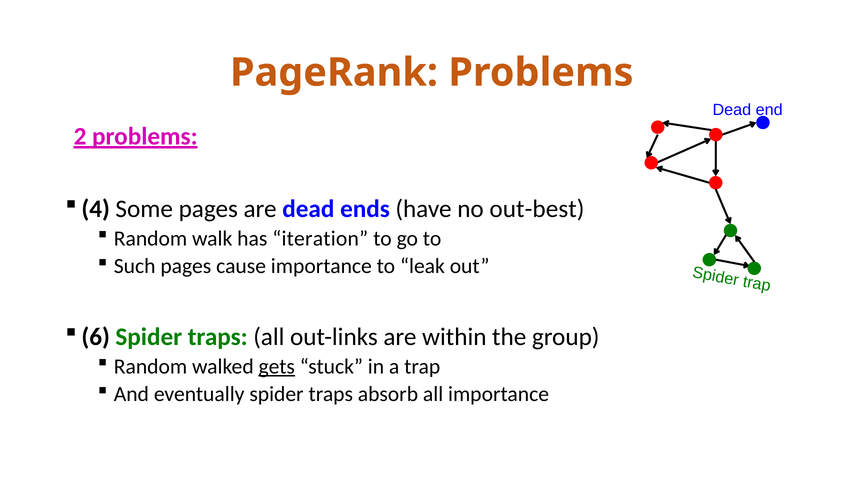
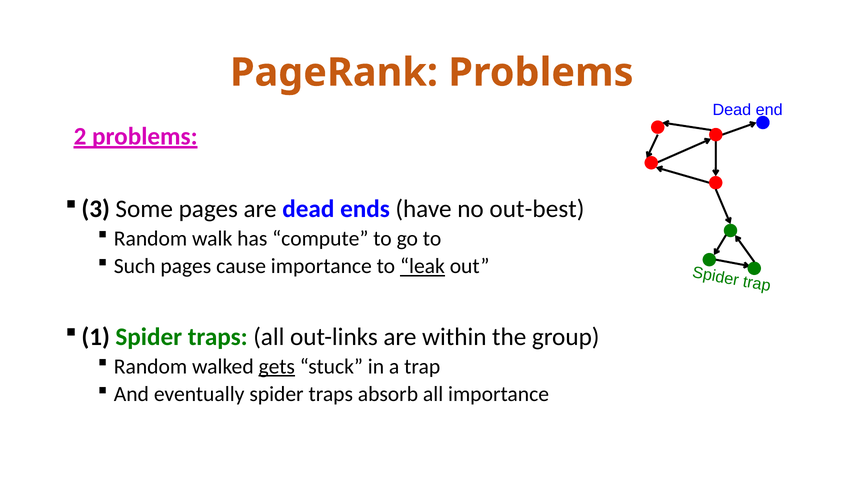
4: 4 -> 3
iteration: iteration -> compute
leak underline: none -> present
6: 6 -> 1
